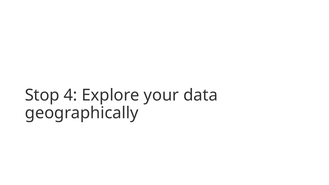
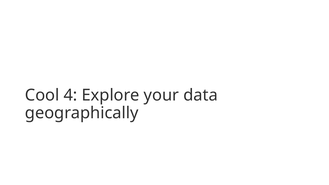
Stop: Stop -> Cool
